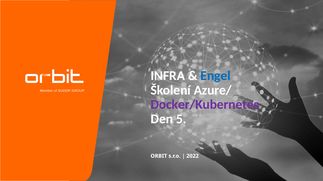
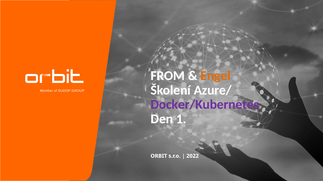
INFRA: INFRA -> FROM
Engel colour: blue -> orange
5: 5 -> 1
